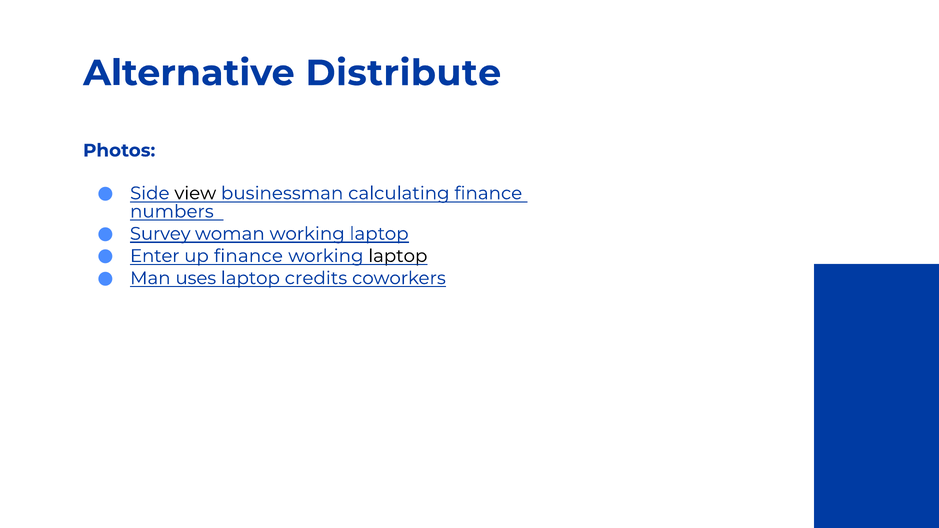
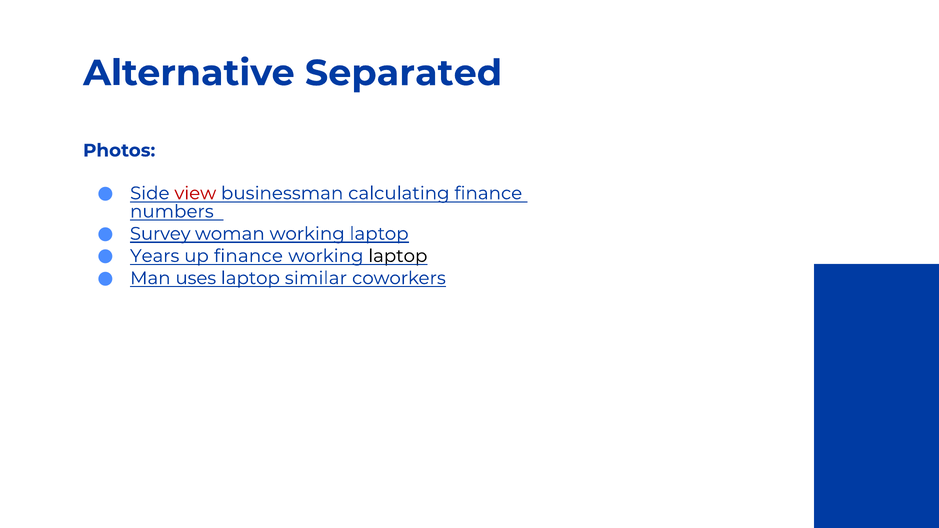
Distribute: Distribute -> Separated
view colour: black -> red
Enter: Enter -> Years
credits: credits -> similar
